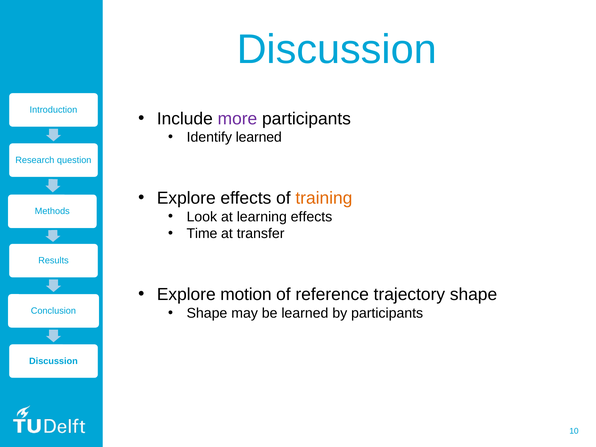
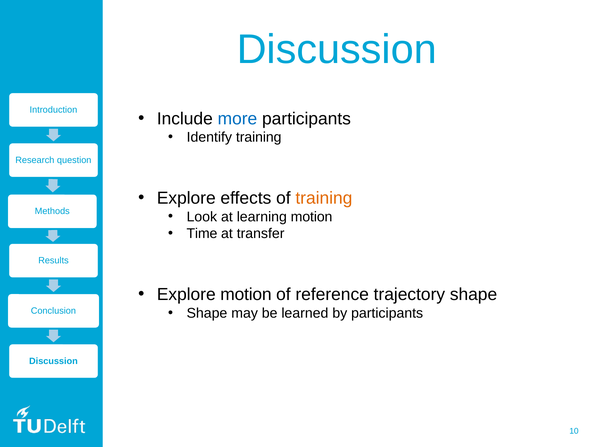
more colour: purple -> blue
Identify learned: learned -> training
learning effects: effects -> motion
